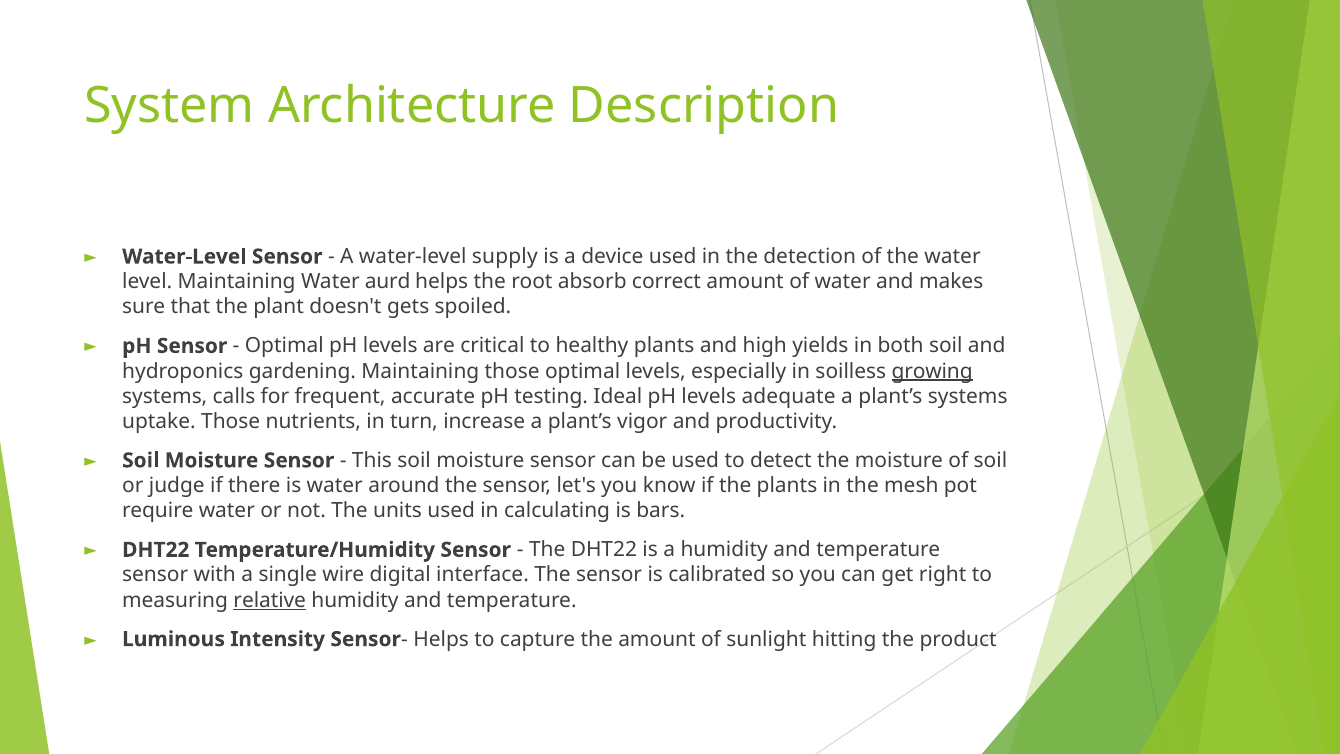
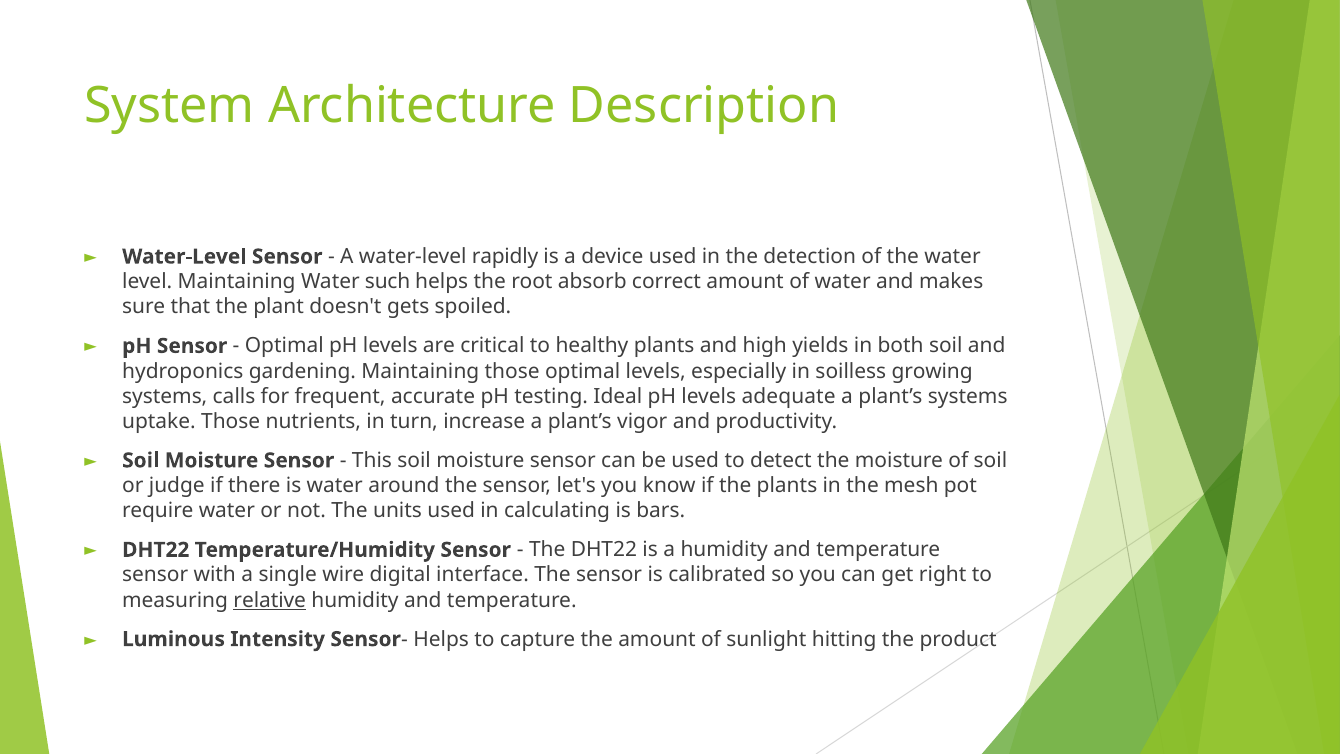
supply: supply -> rapidly
aurd: aurd -> such
growing underline: present -> none
